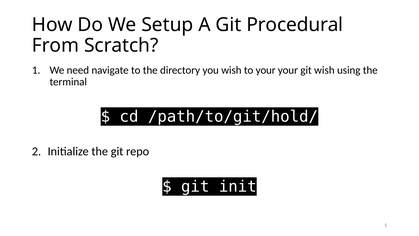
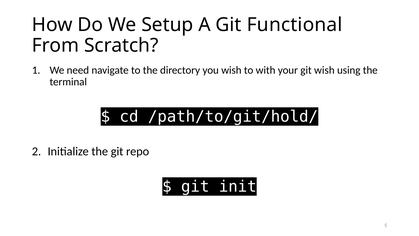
Procedural: Procedural -> Functional
to your: your -> with
